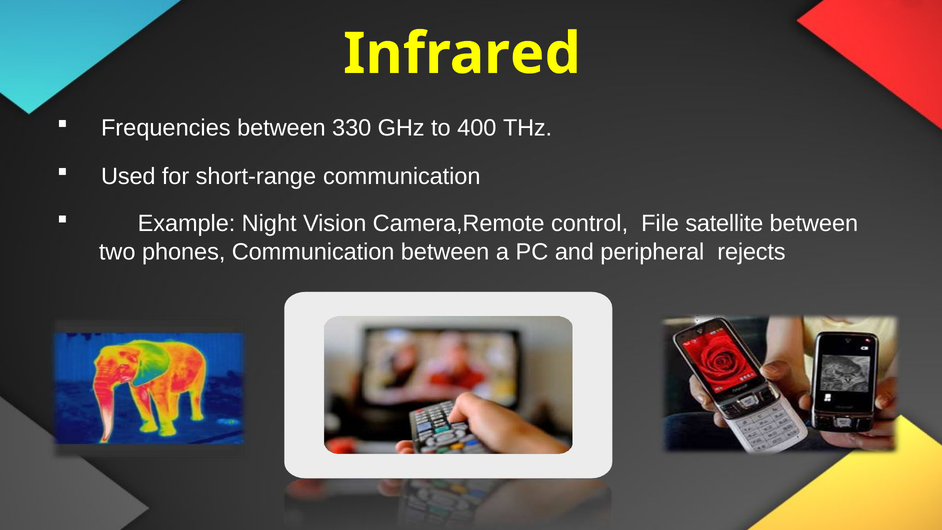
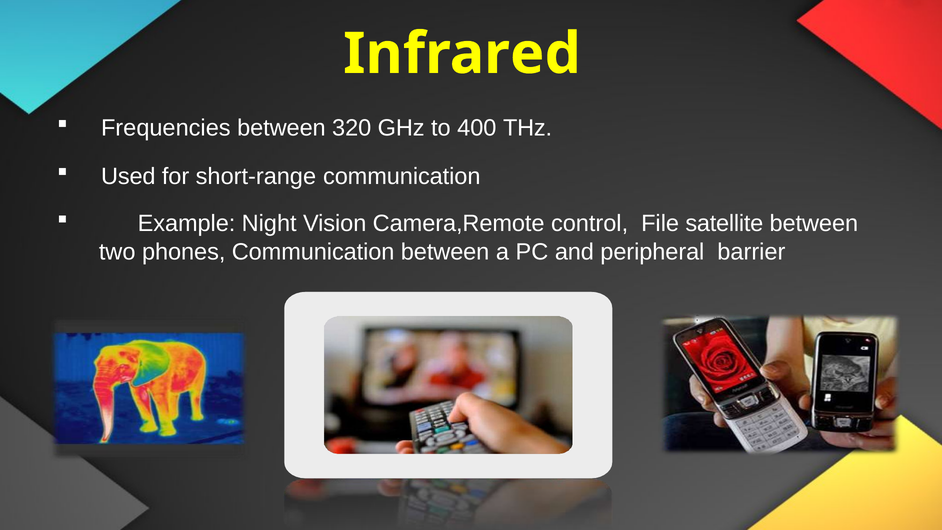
330: 330 -> 320
rejects: rejects -> barrier
